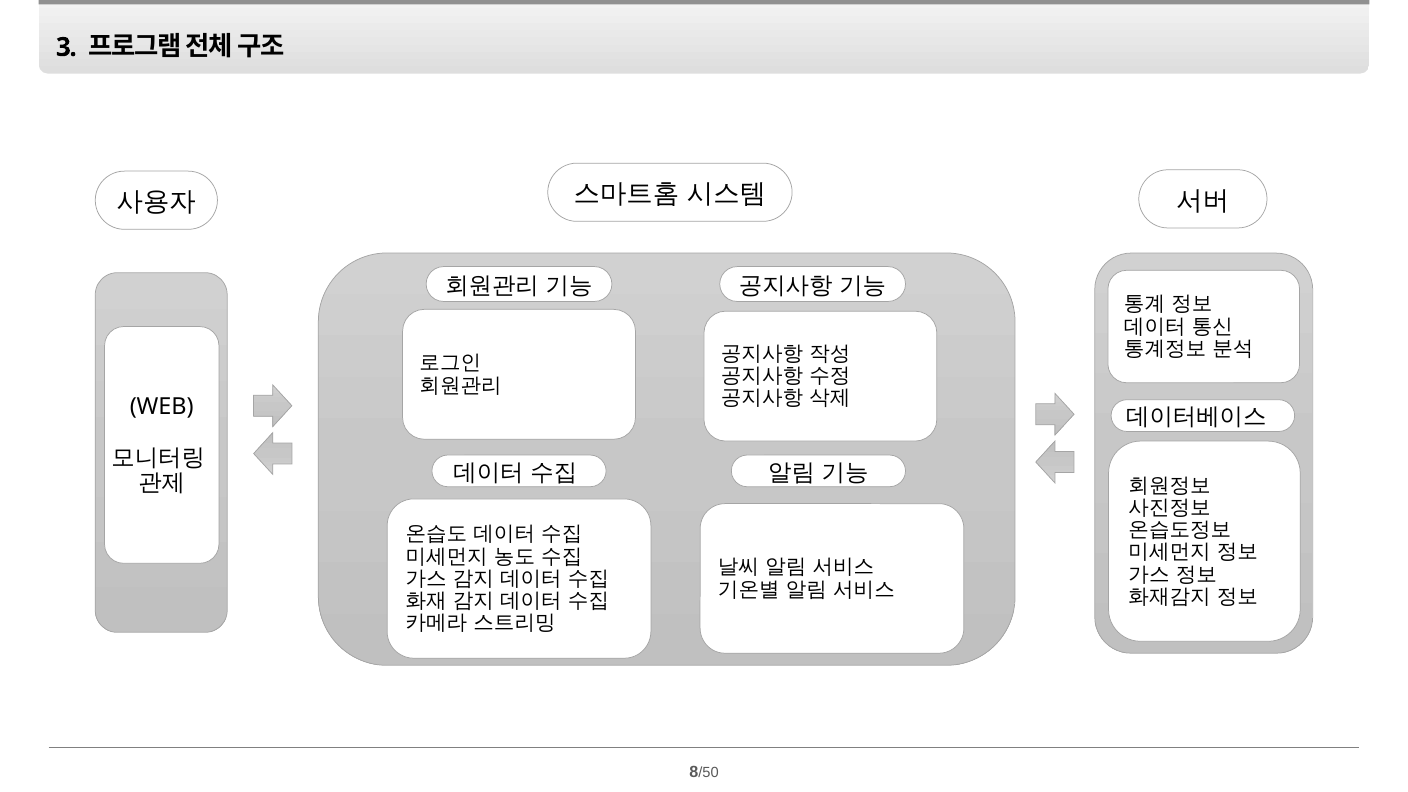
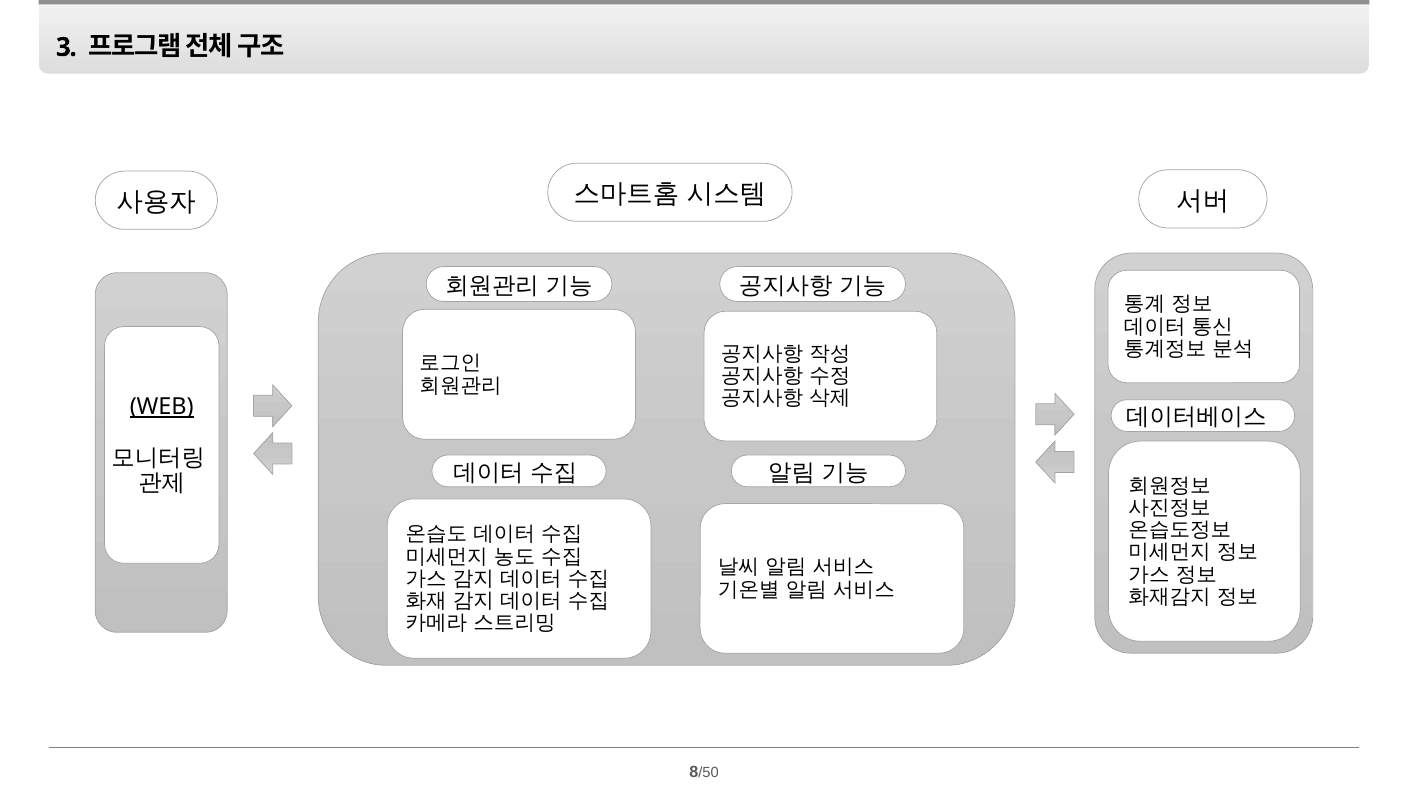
WEB underline: none -> present
